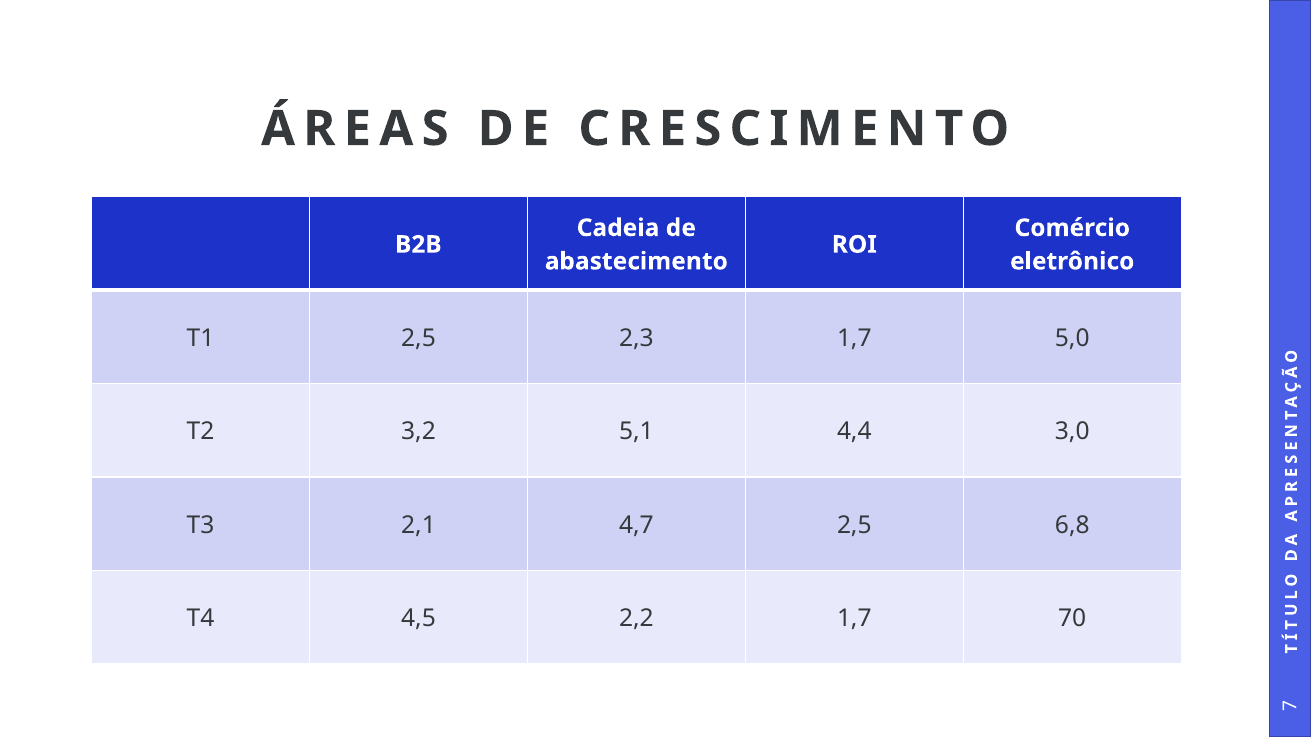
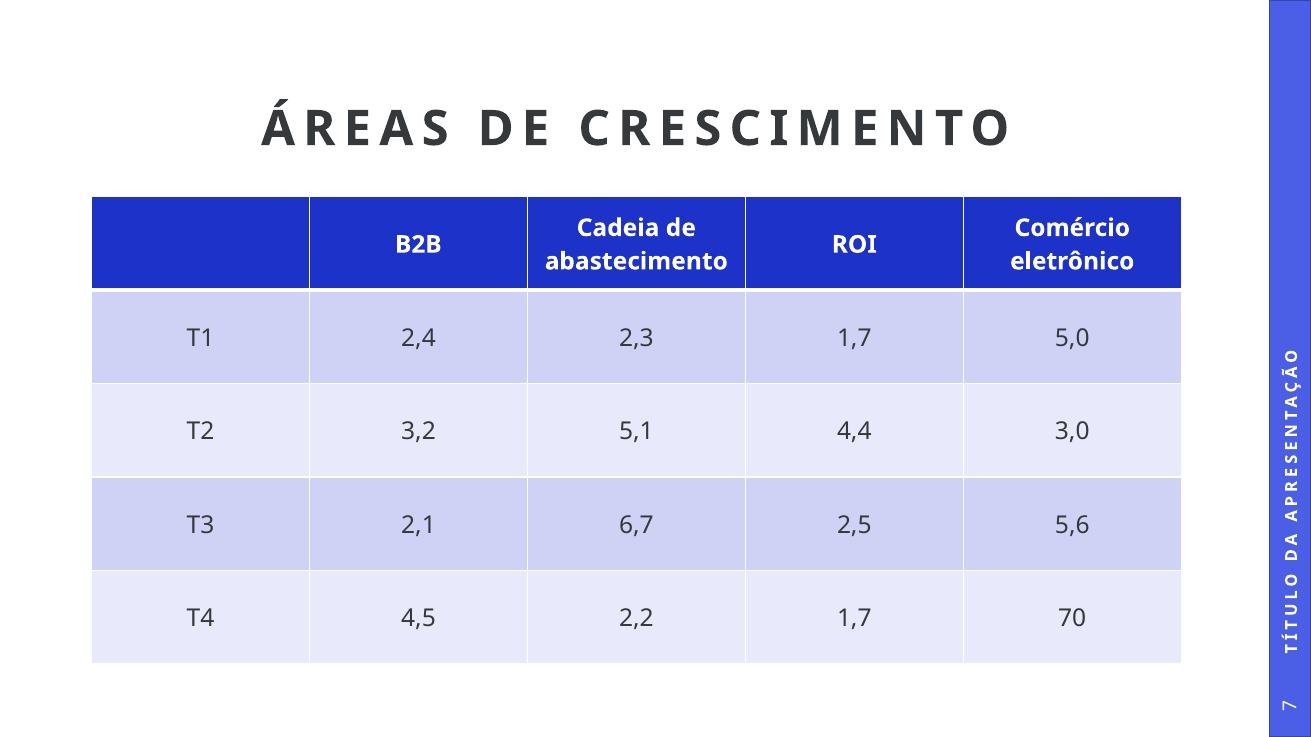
T1 2,5: 2,5 -> 2,4
4,7: 4,7 -> 6,7
6,8: 6,8 -> 5,6
